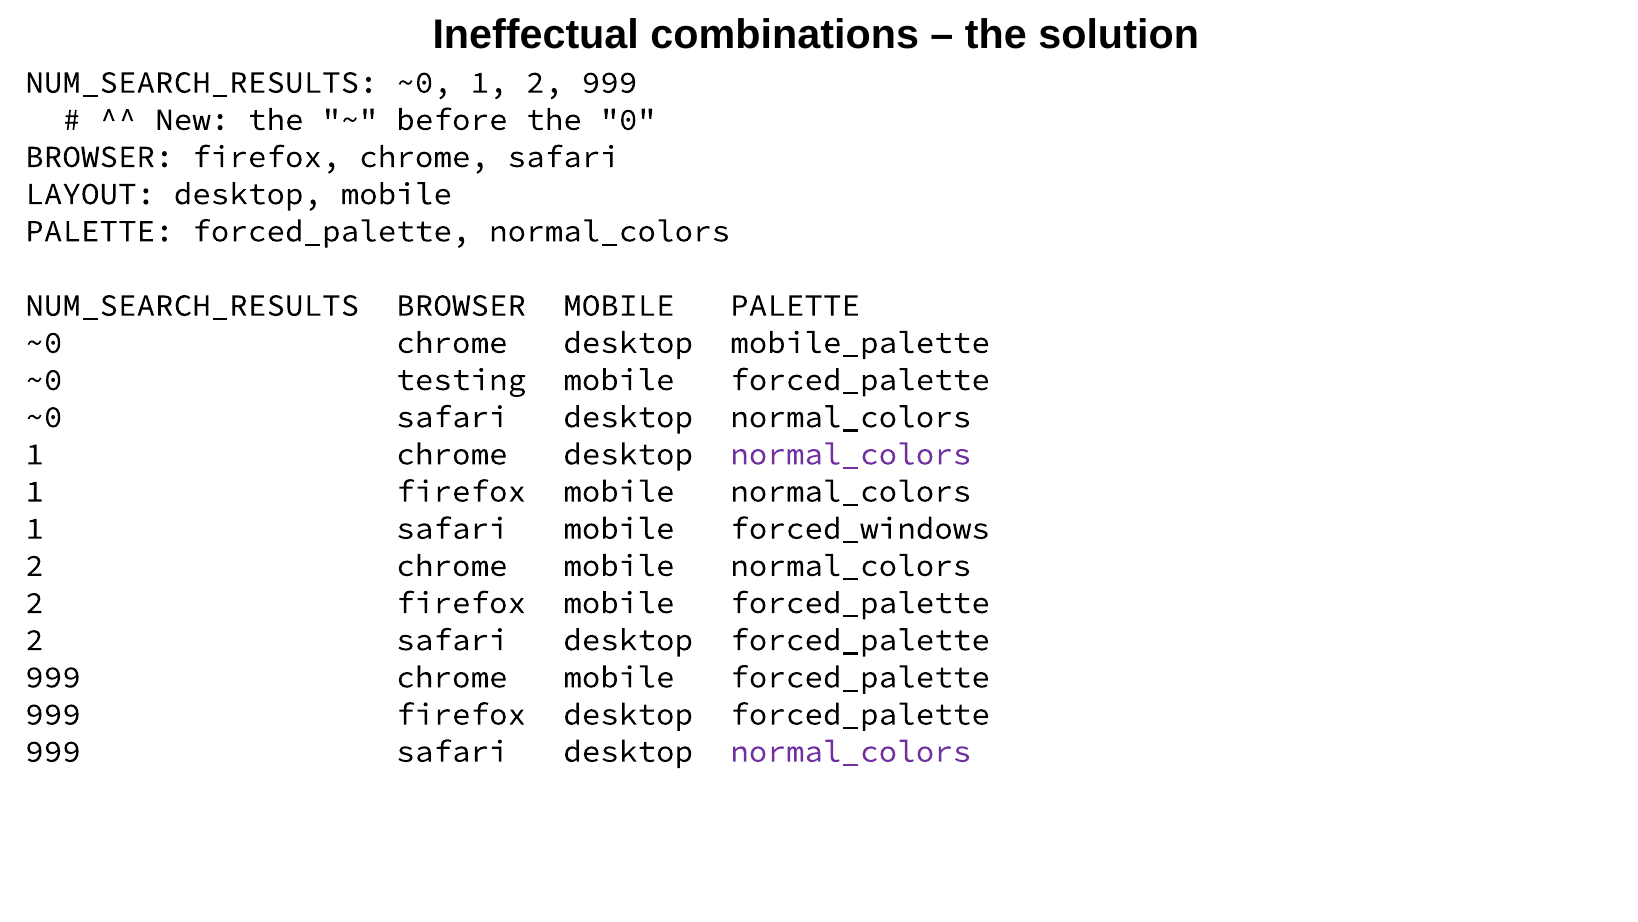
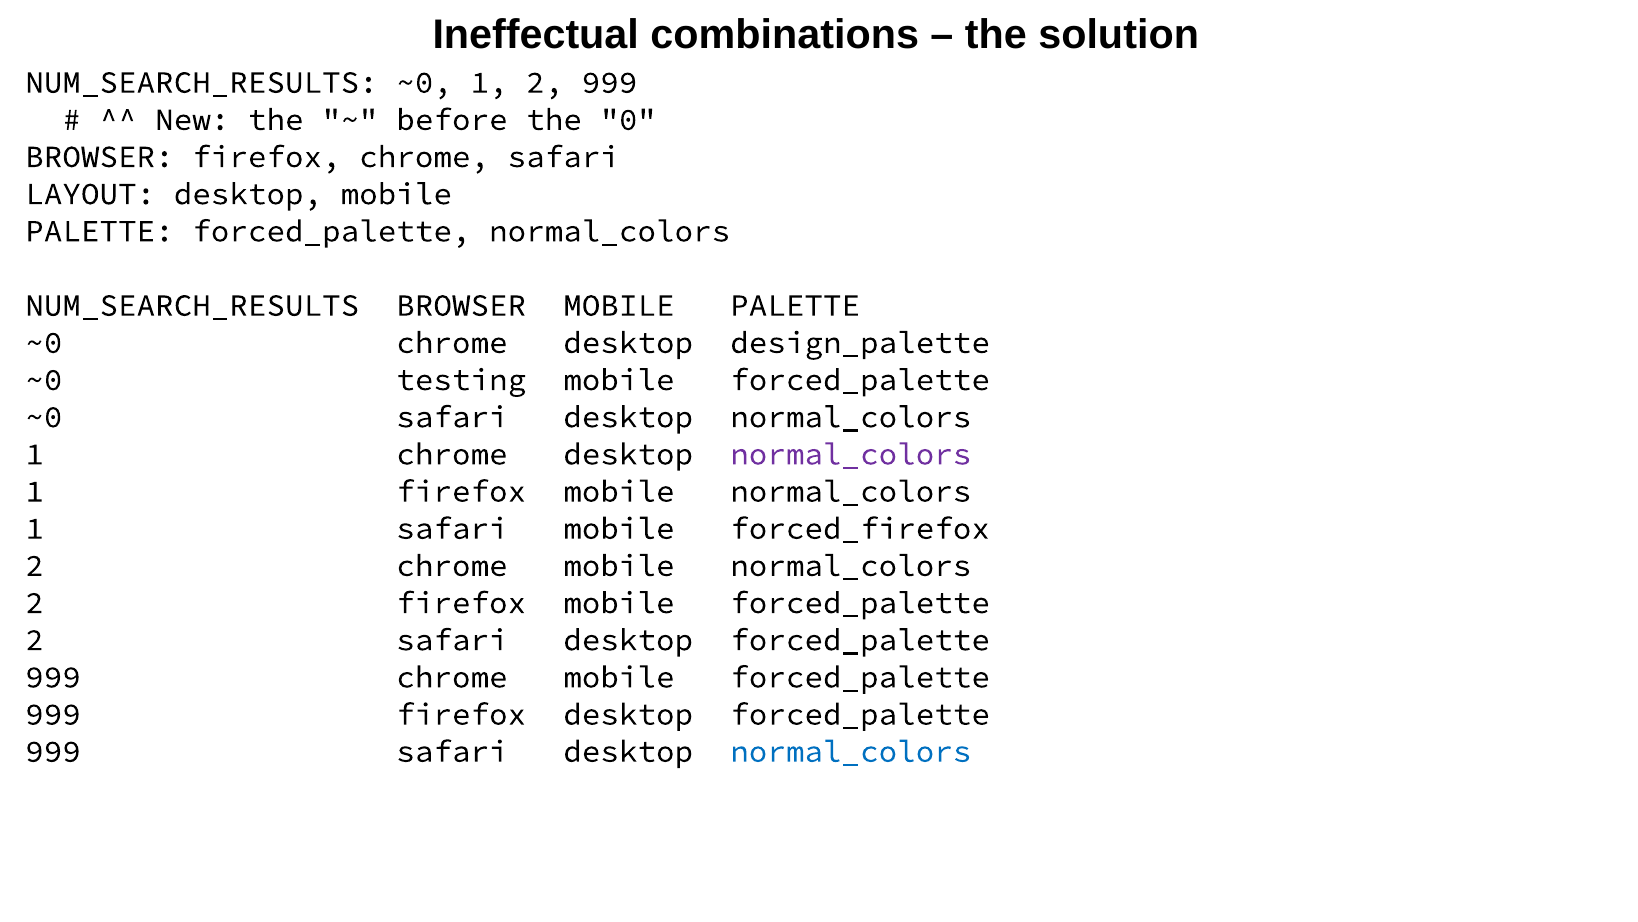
mobile_palette: mobile_palette -> design_palette
forced_windows: forced_windows -> forced_firefox
normal_colors at (851, 751) colour: purple -> blue
